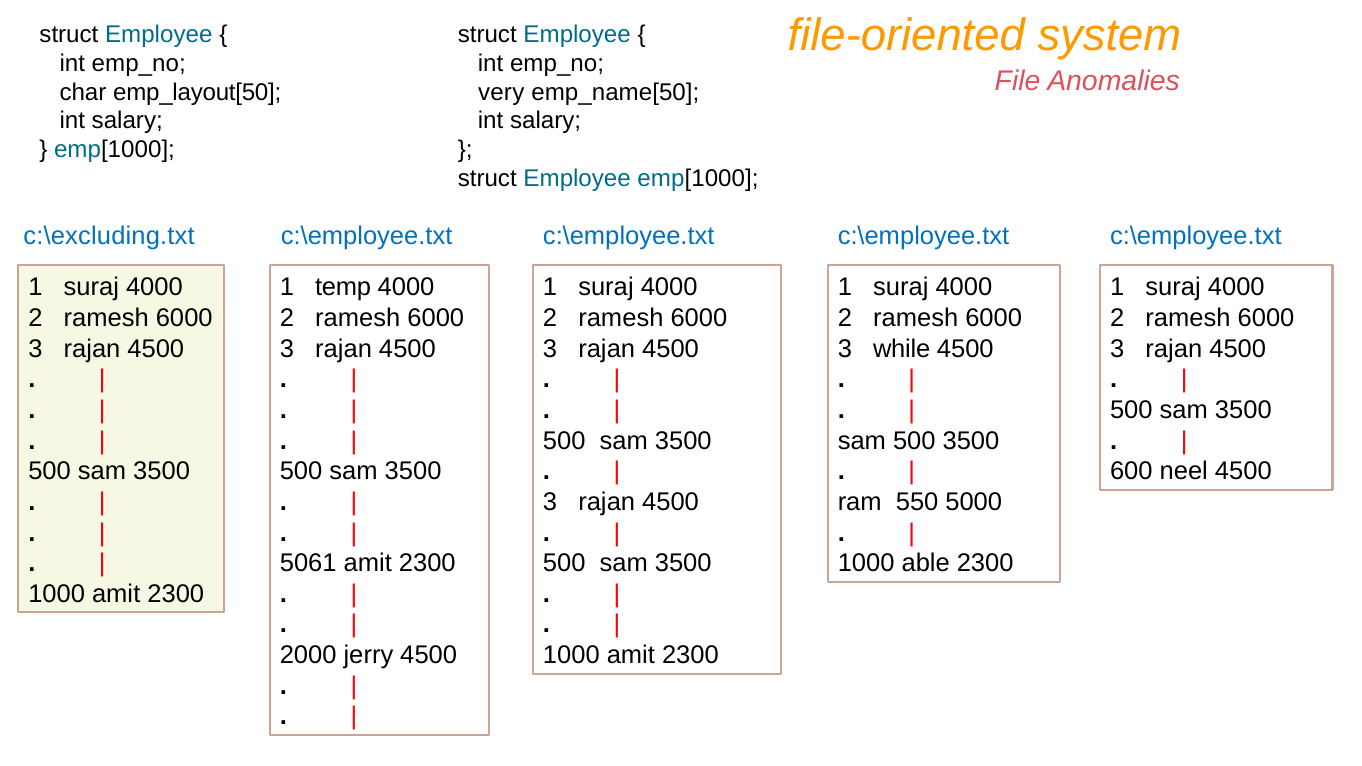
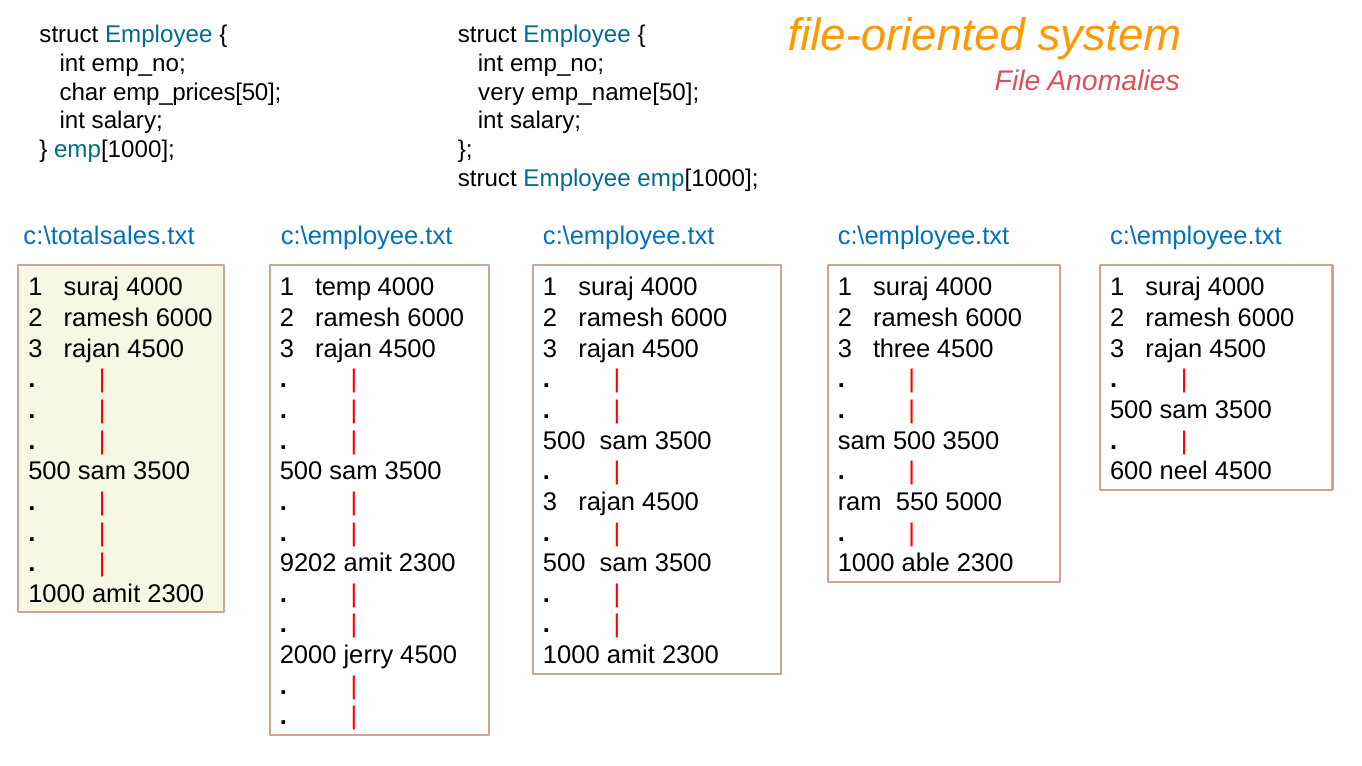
emp_layout[50: emp_layout[50 -> emp_prices[50
c:\excluding.txt: c:\excluding.txt -> c:\totalsales.txt
while: while -> three
5061: 5061 -> 9202
